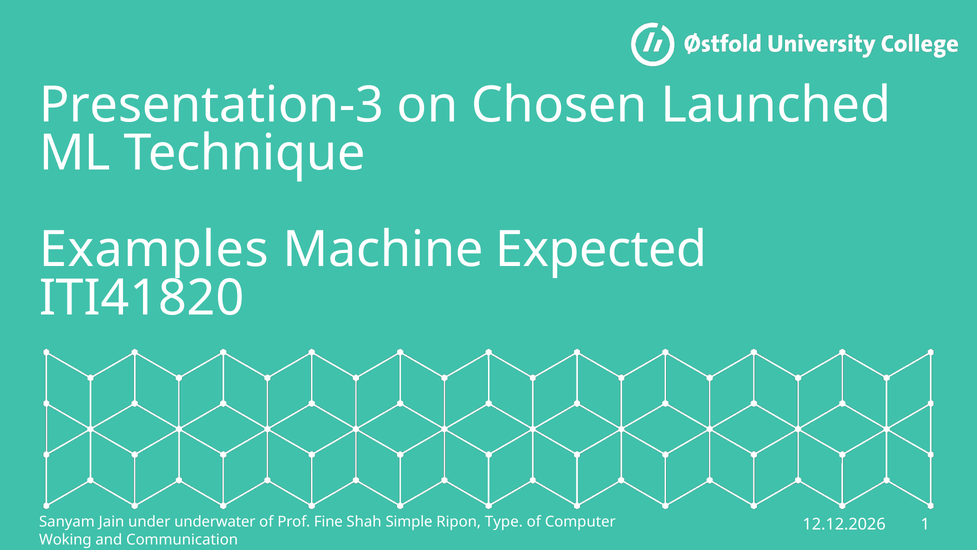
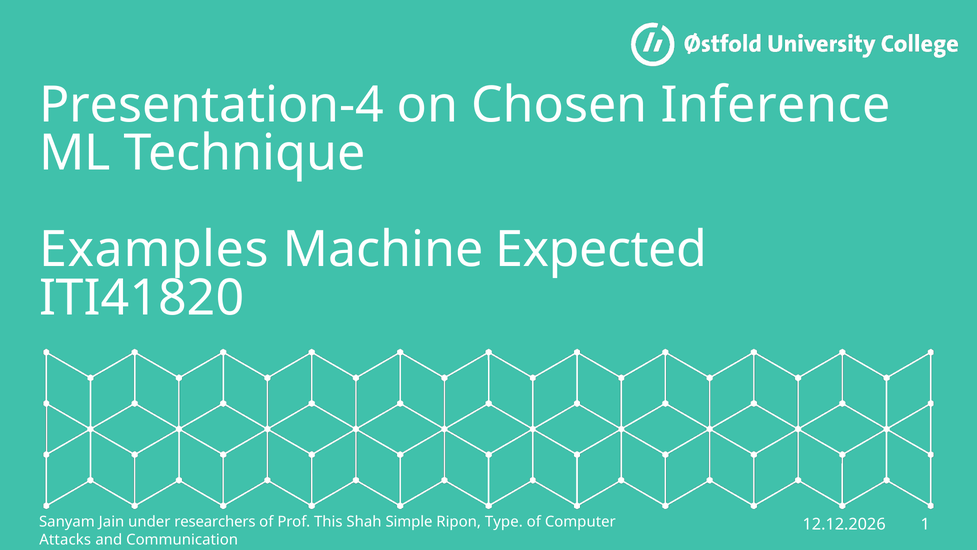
Presentation-3: Presentation-3 -> Presentation-4
Launched: Launched -> Inference
underwater: underwater -> researchers
Fine: Fine -> This
Woking: Woking -> Attacks
